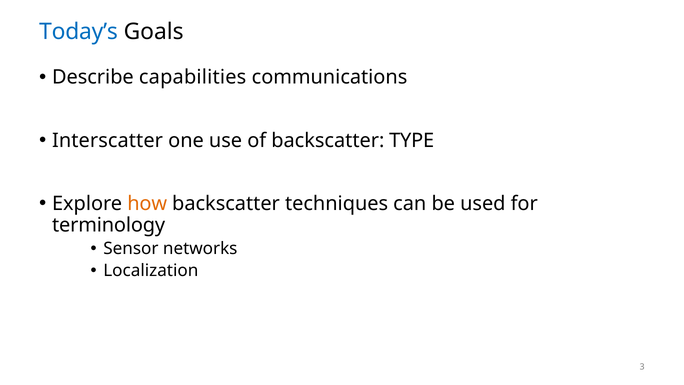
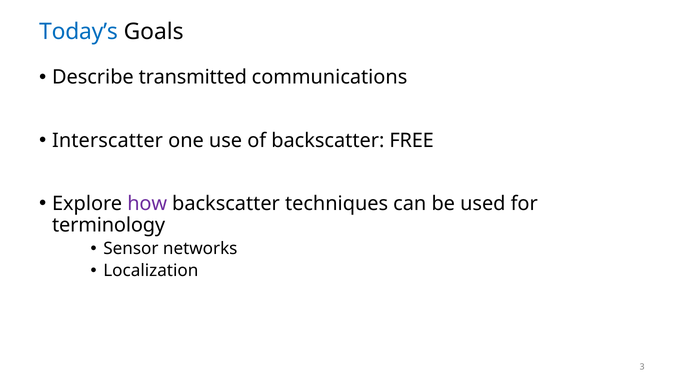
capabilities: capabilities -> transmitted
TYPE: TYPE -> FREE
how colour: orange -> purple
